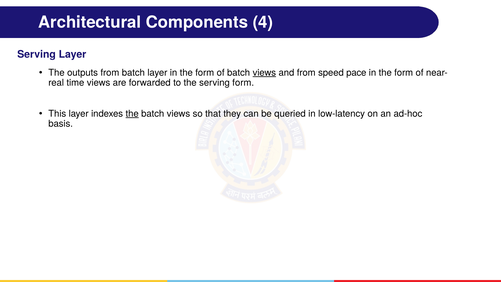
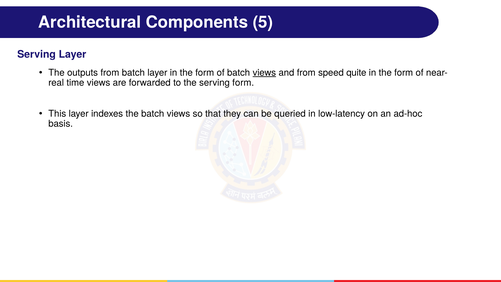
4: 4 -> 5
pace: pace -> quite
the at (132, 114) underline: present -> none
